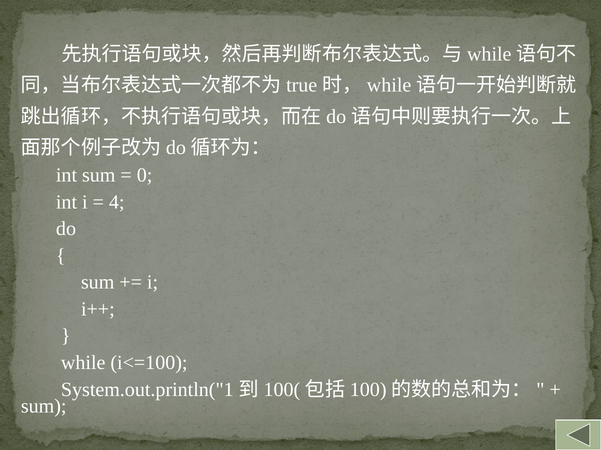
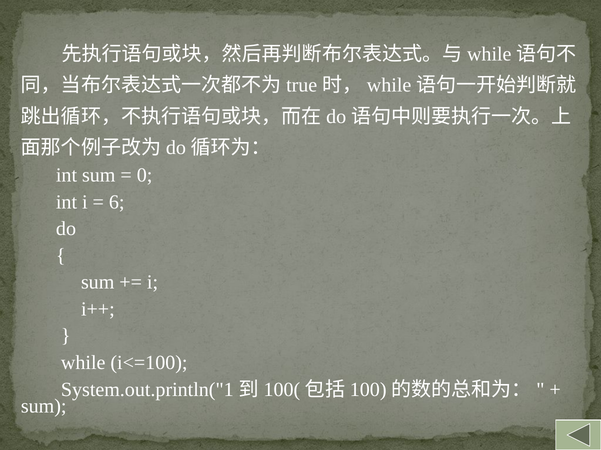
4: 4 -> 6
